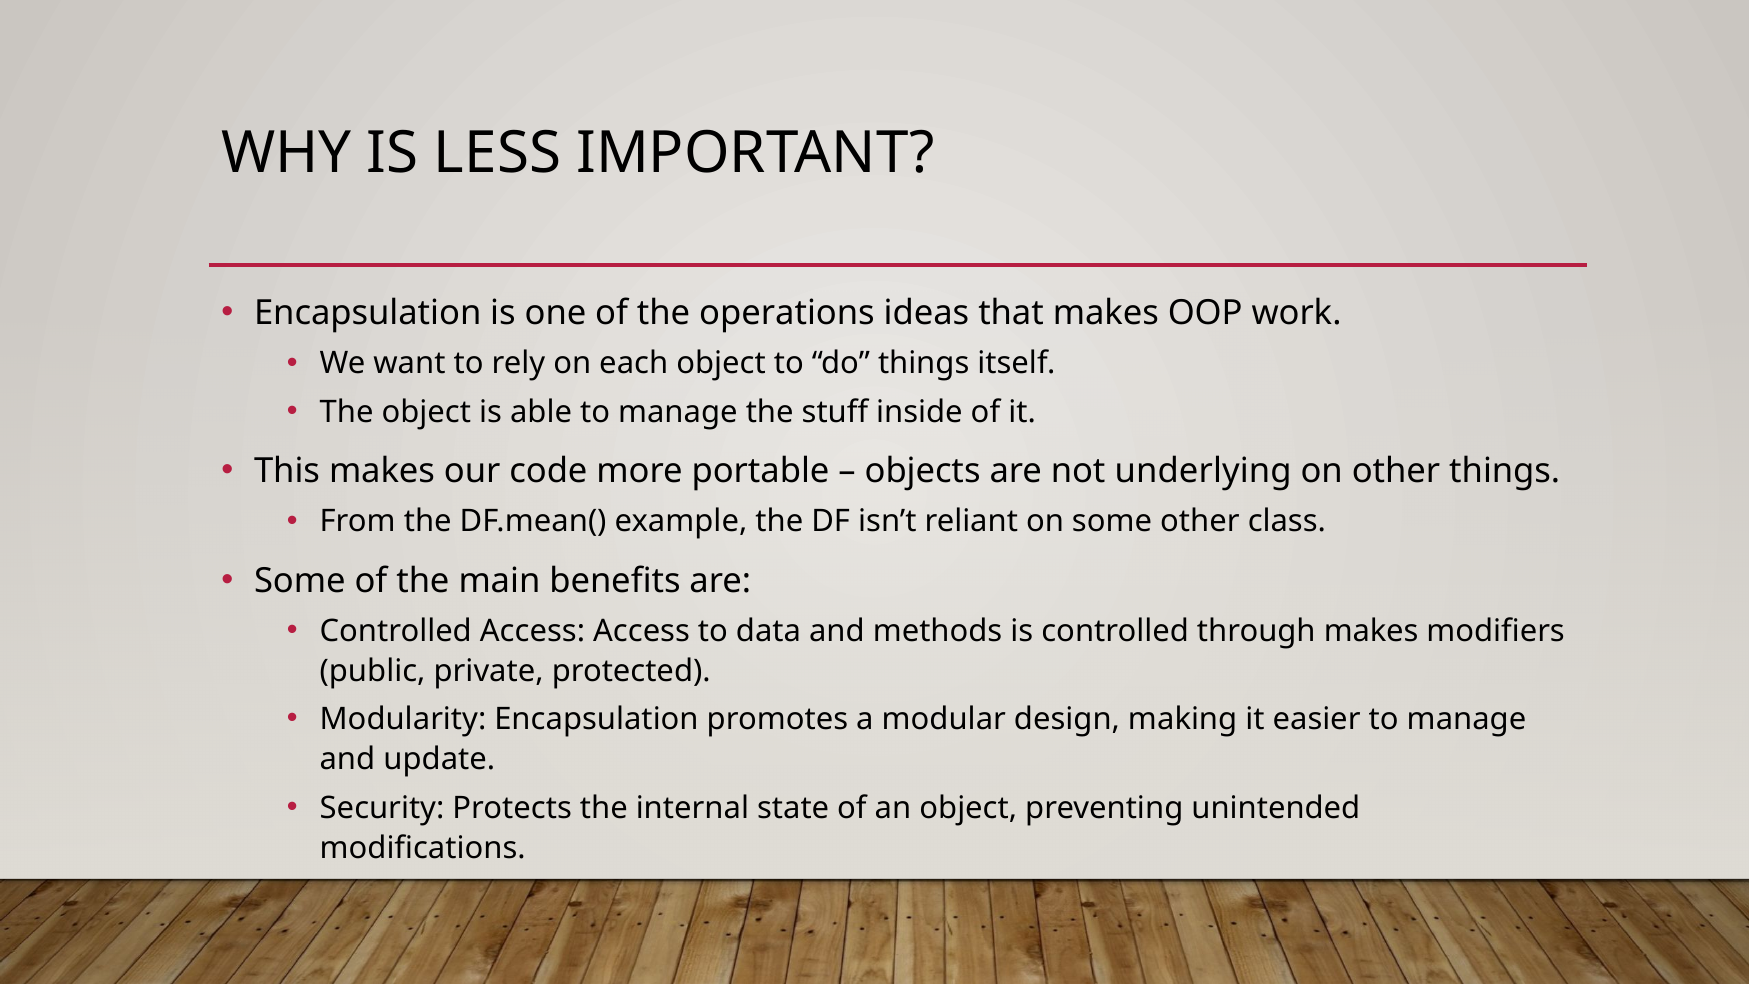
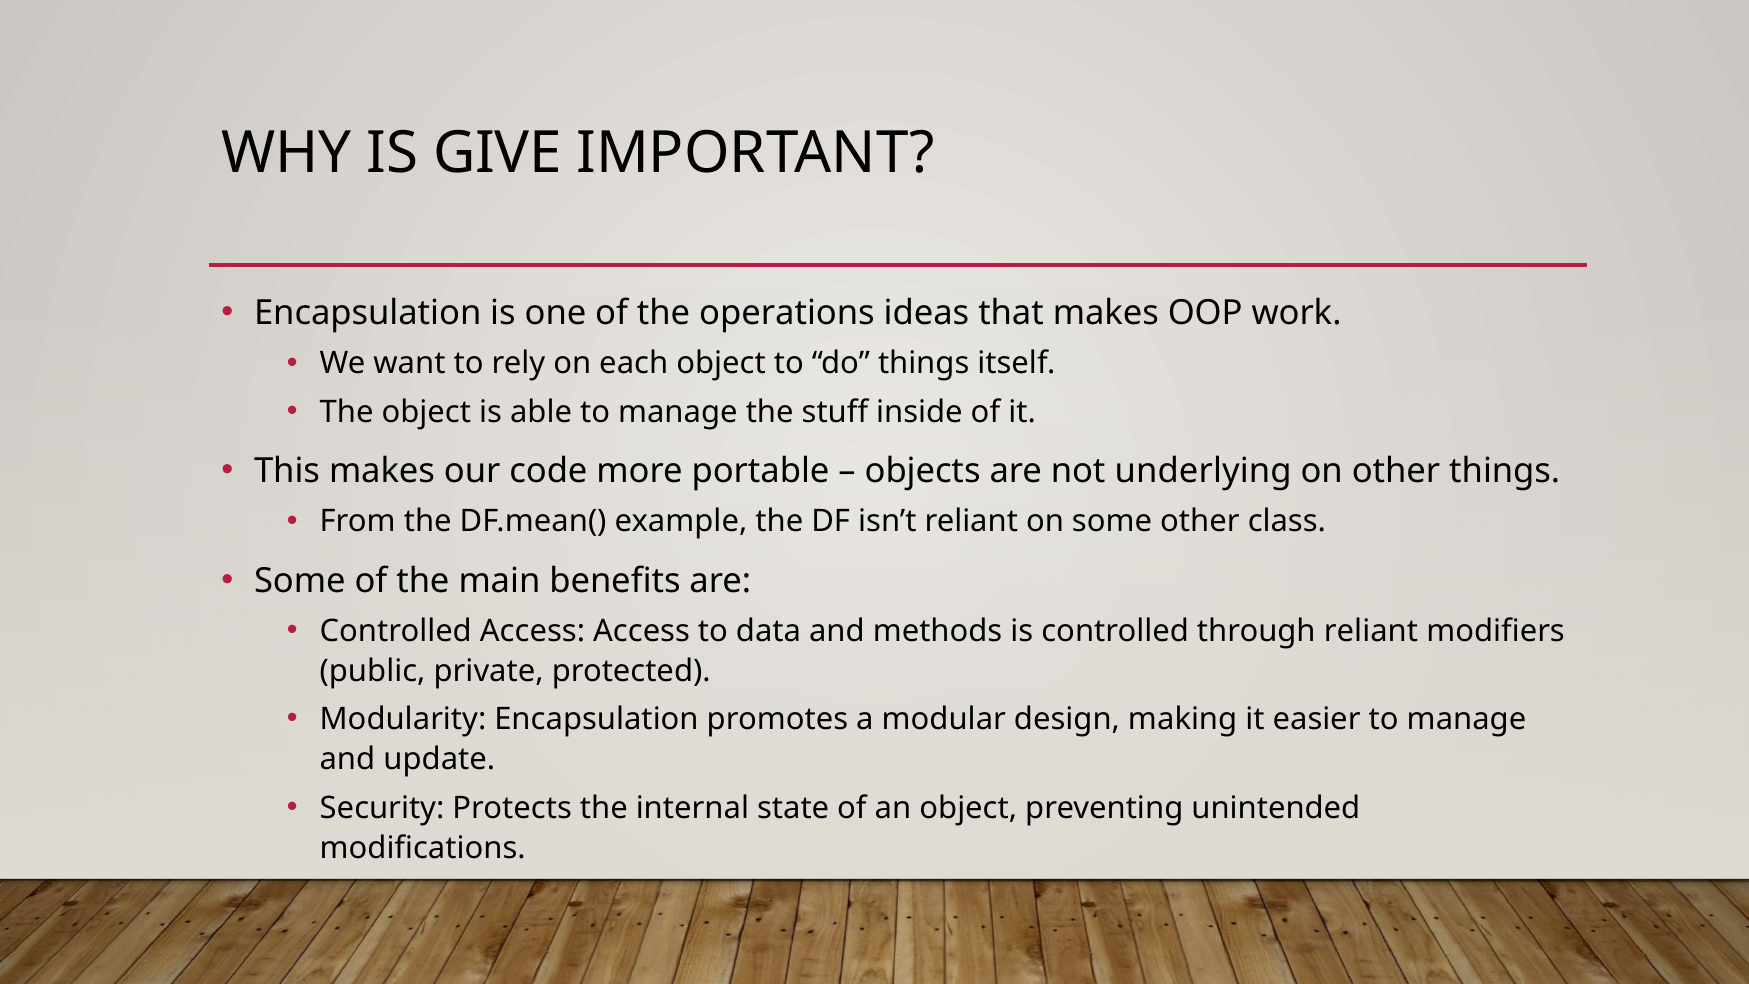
LESS: LESS -> GIVE
through makes: makes -> reliant
